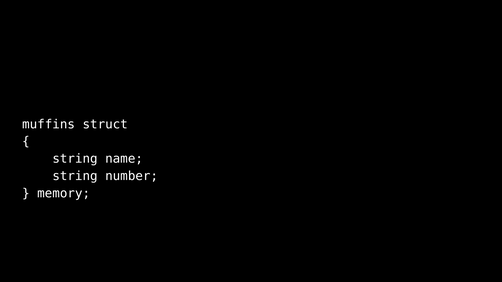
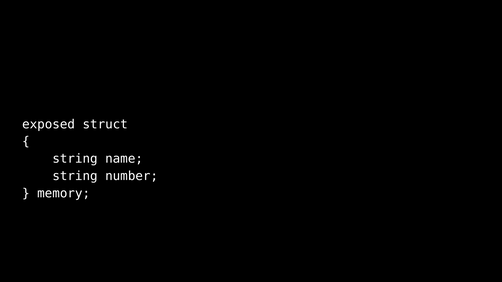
muffins: muffins -> exposed
